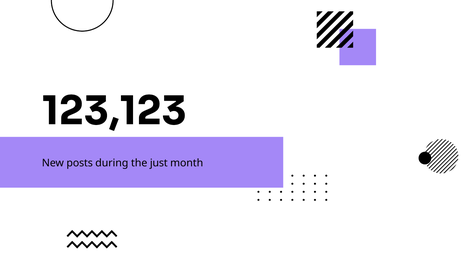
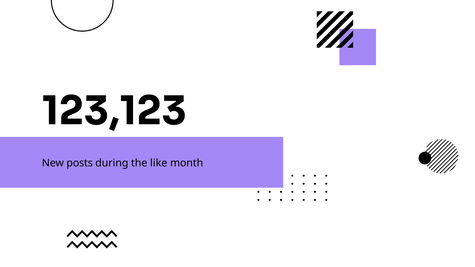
just: just -> like
